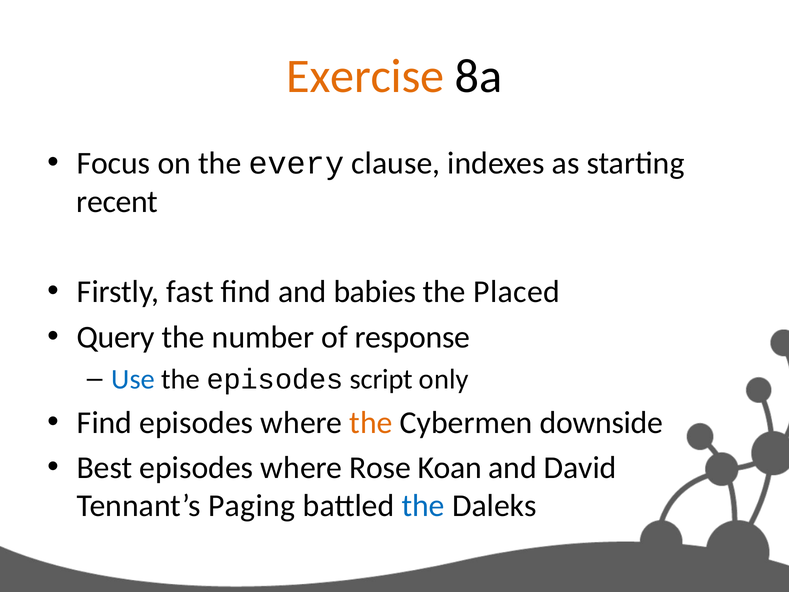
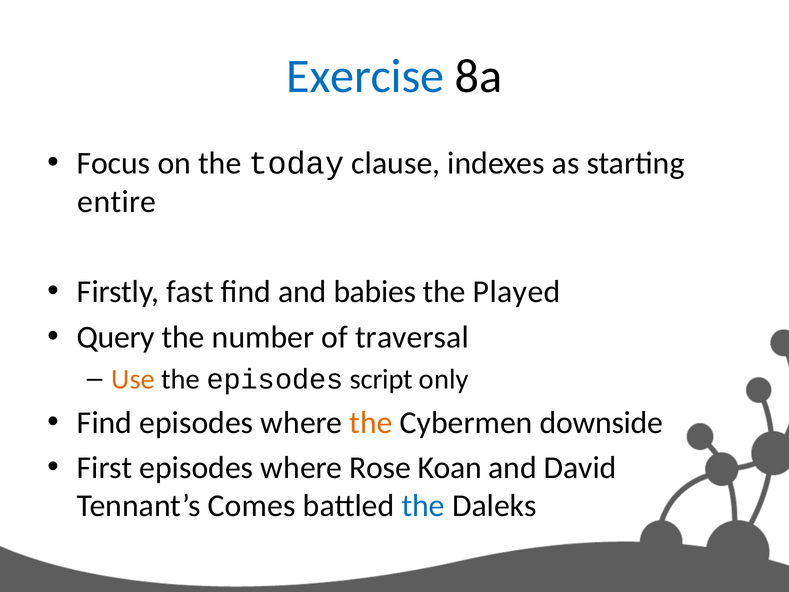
Exercise colour: orange -> blue
every: every -> today
recent: recent -> entire
Placed: Placed -> Played
response: response -> traversal
Use colour: blue -> orange
Best: Best -> First
Paging: Paging -> Comes
